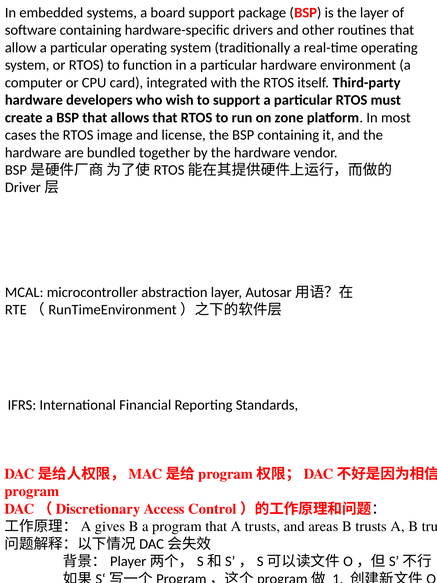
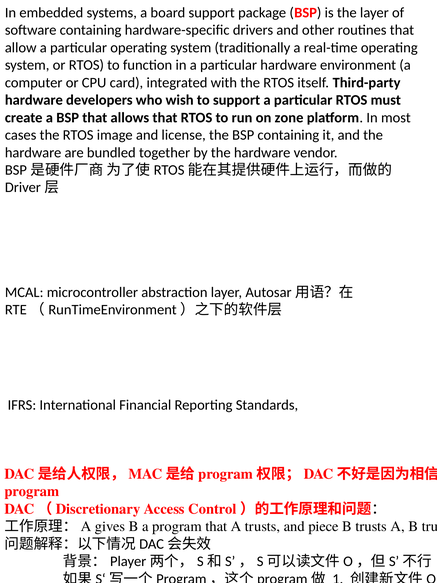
areas: areas -> piece
